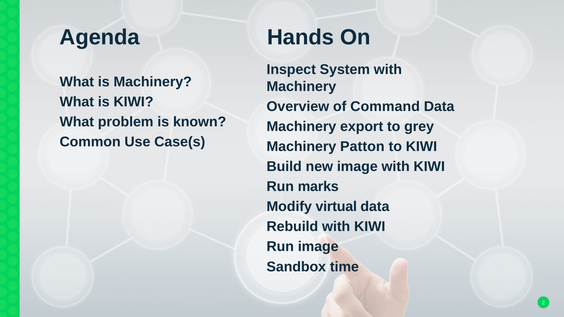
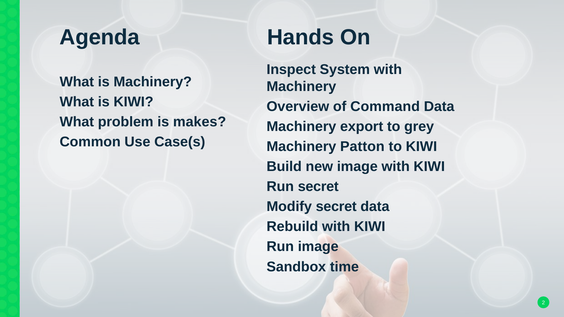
known: known -> makes
Run marks: marks -> secret
Modify virtual: virtual -> secret
